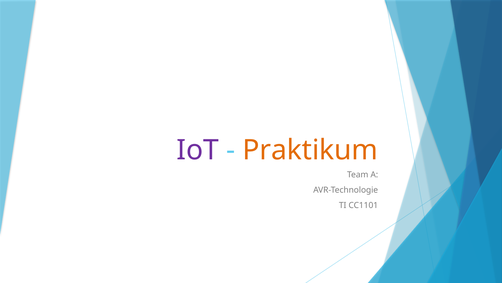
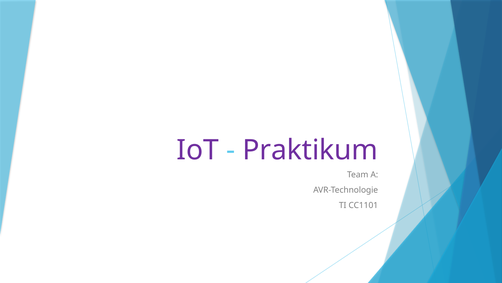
Praktikum colour: orange -> purple
